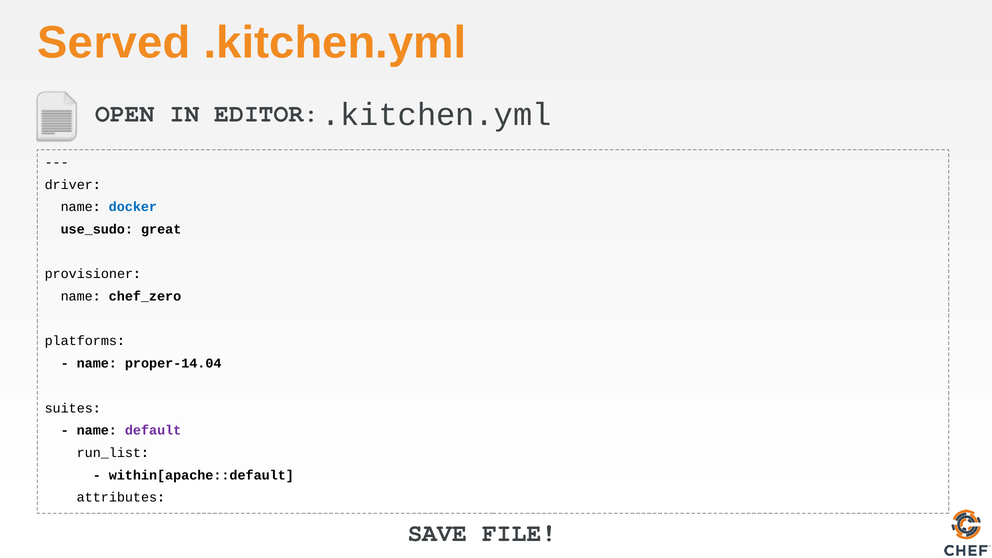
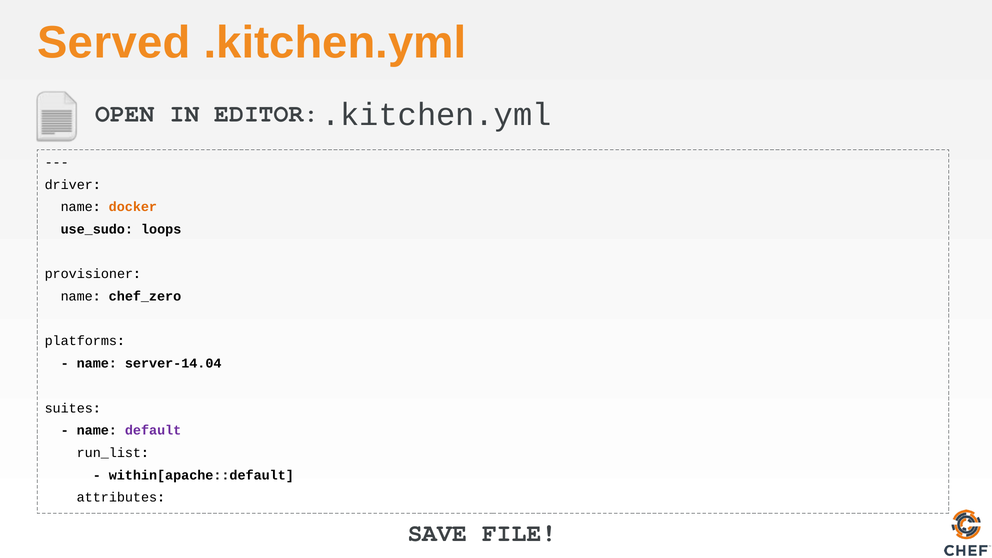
docker colour: blue -> orange
great: great -> loops
proper-14.04: proper-14.04 -> server-14.04
